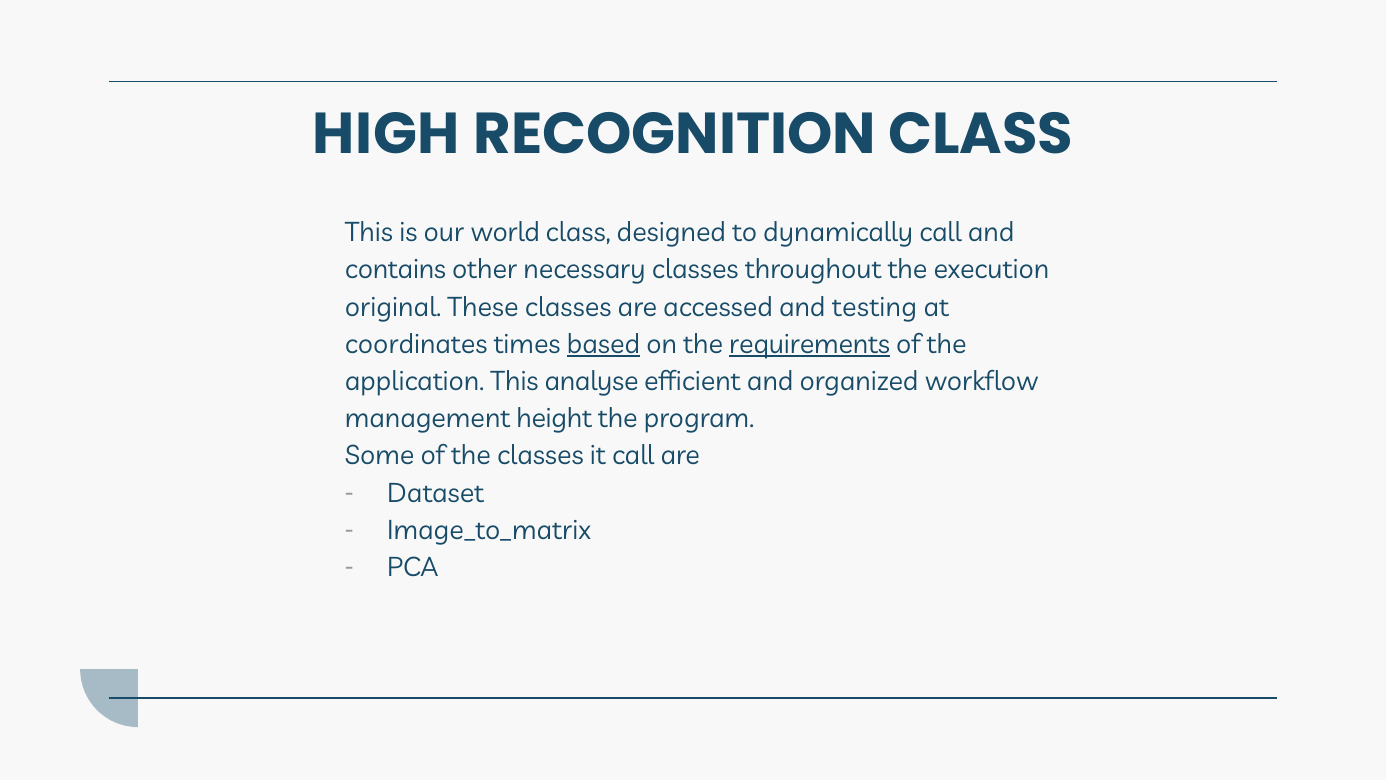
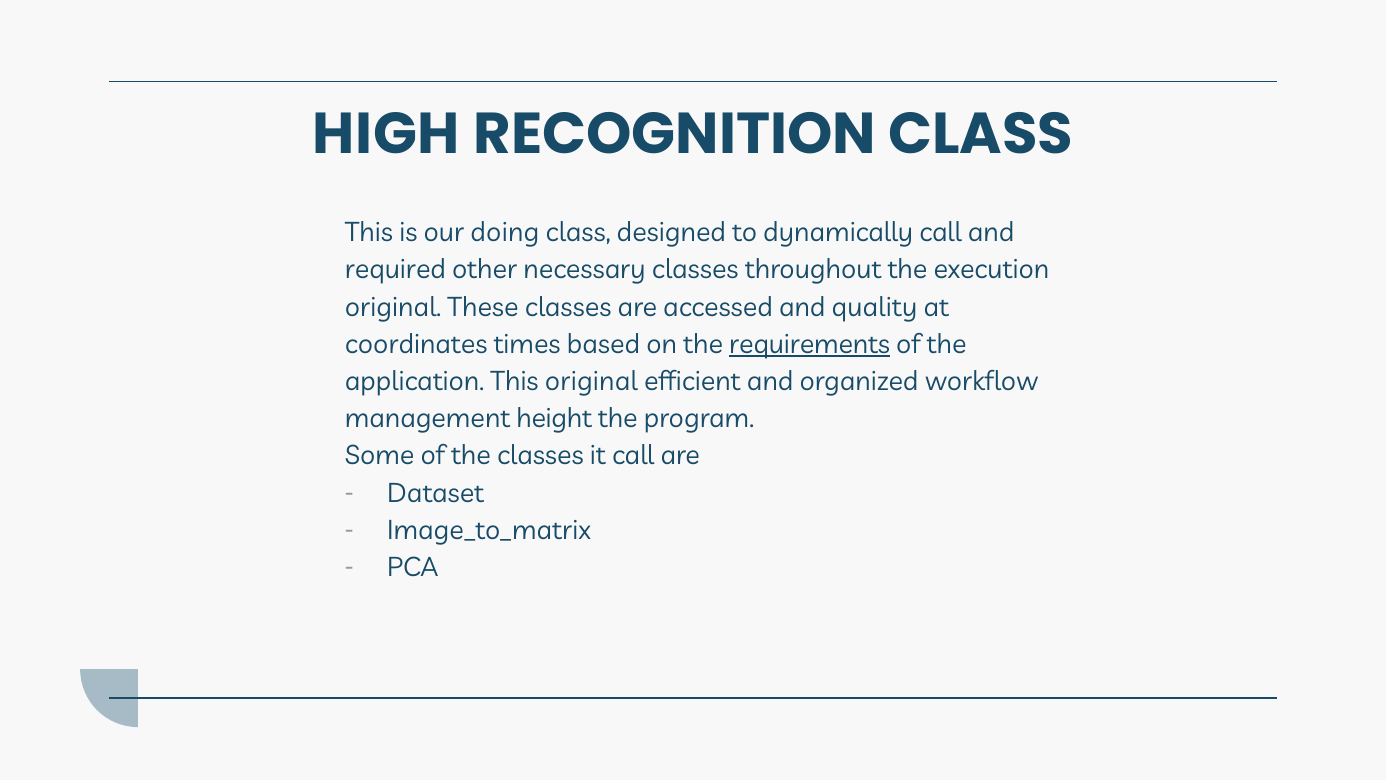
world: world -> doing
contains: contains -> required
testing: testing -> quality
based underline: present -> none
This analyse: analyse -> original
